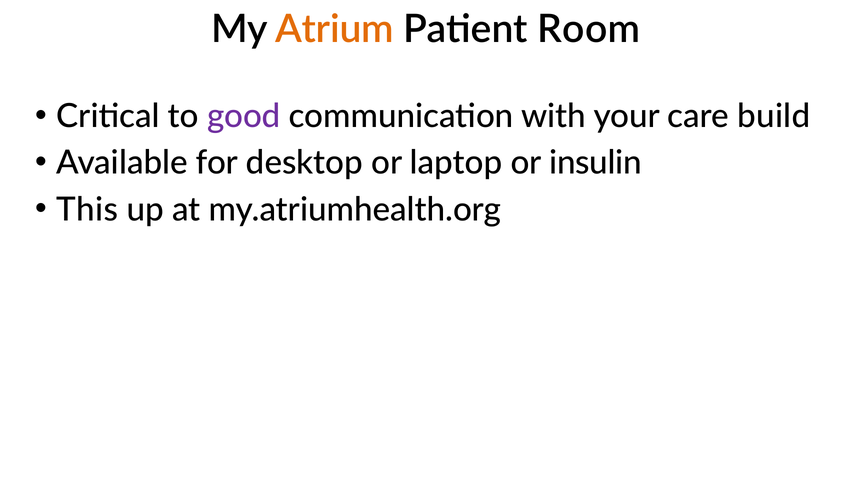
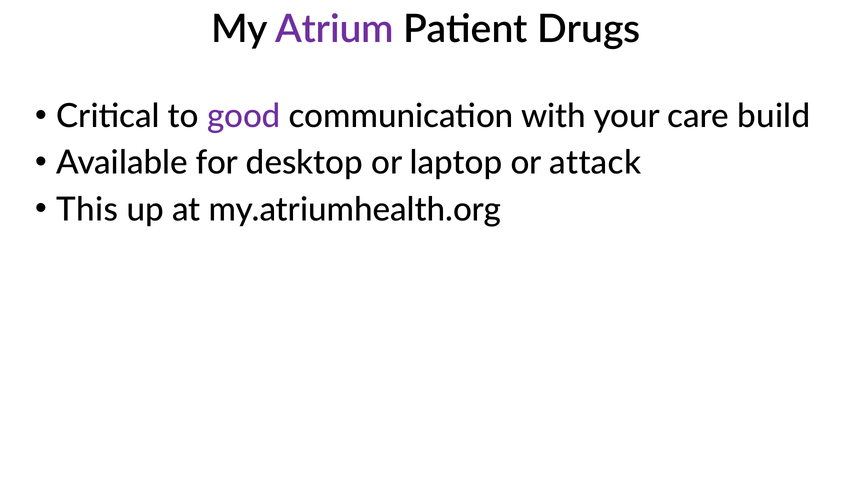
Atrium colour: orange -> purple
Room: Room -> Drugs
insulin: insulin -> attack
